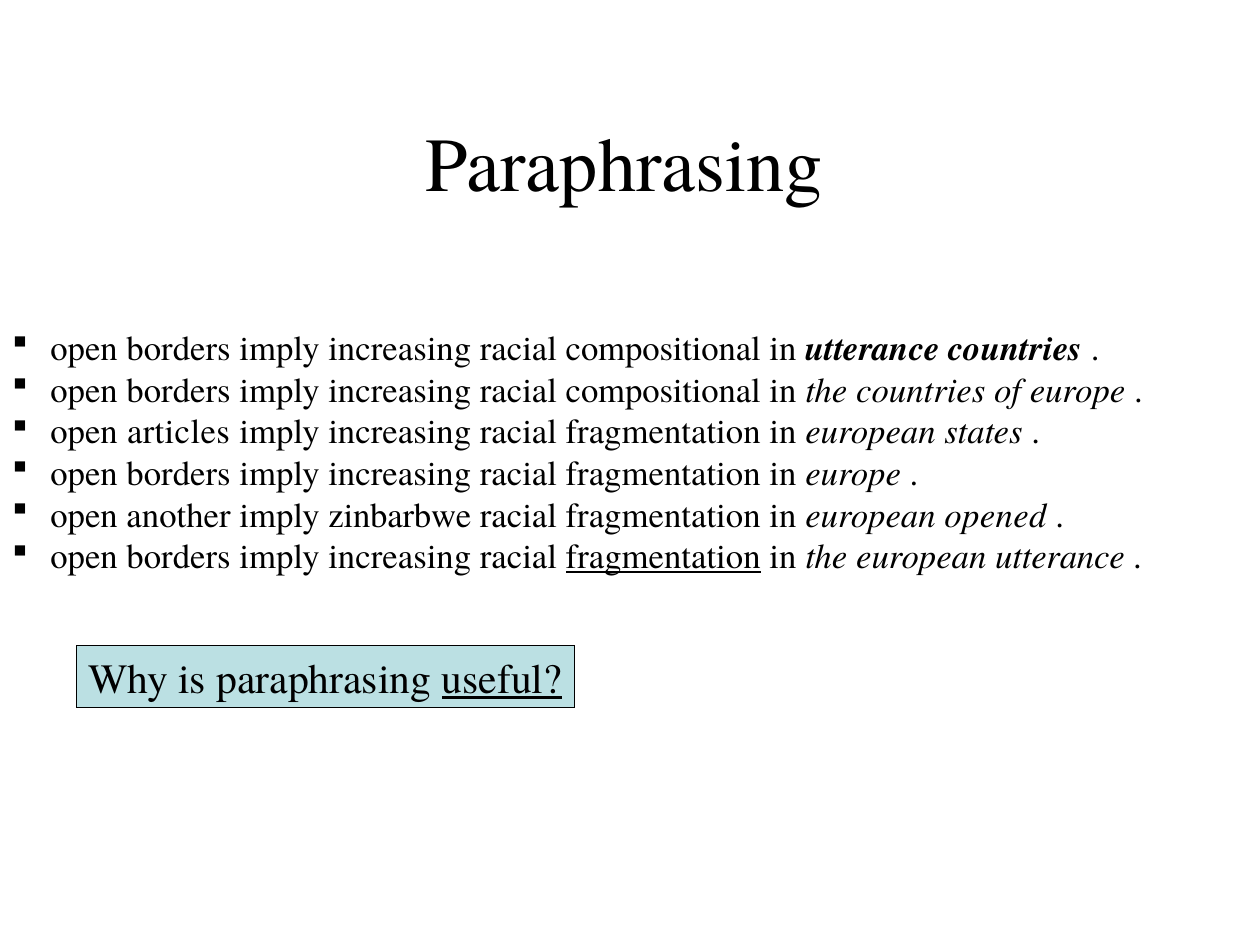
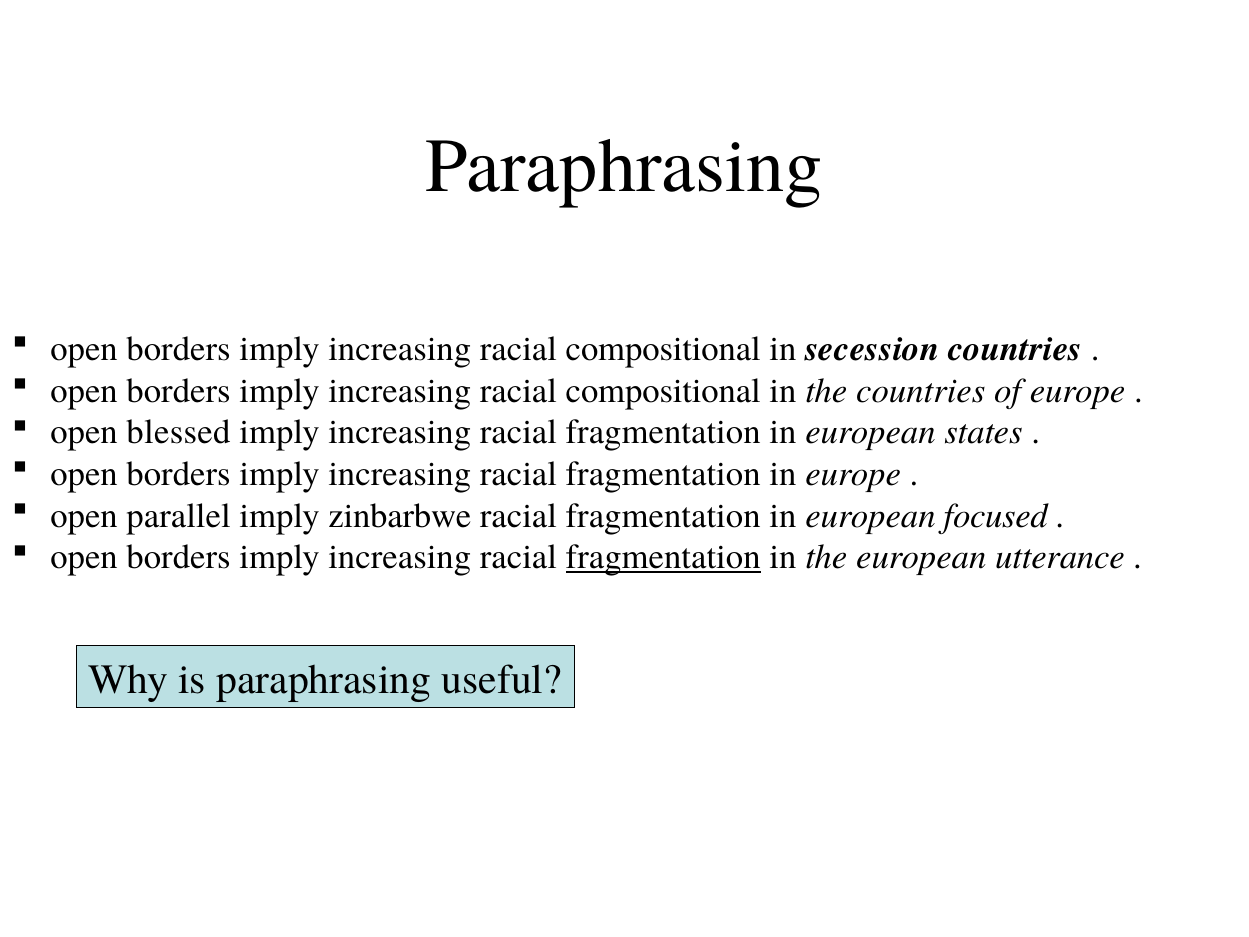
in utterance: utterance -> secession
articles: articles -> blessed
another: another -> parallel
opened: opened -> focused
useful underline: present -> none
